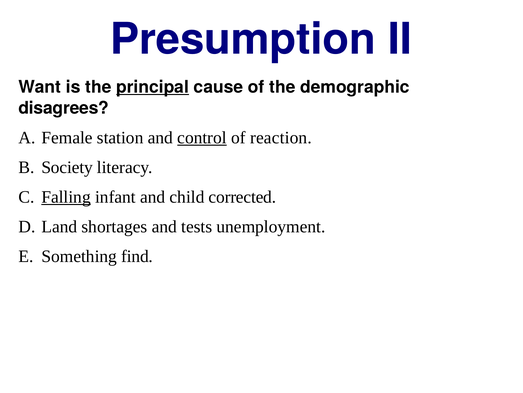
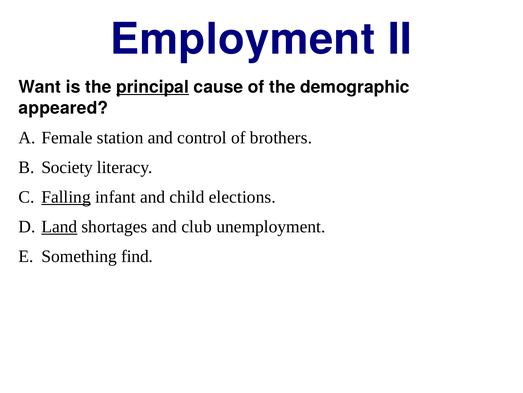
Presumption: Presumption -> Employment
disagrees: disagrees -> appeared
control underline: present -> none
reaction: reaction -> brothers
corrected: corrected -> elections
Land underline: none -> present
tests: tests -> club
